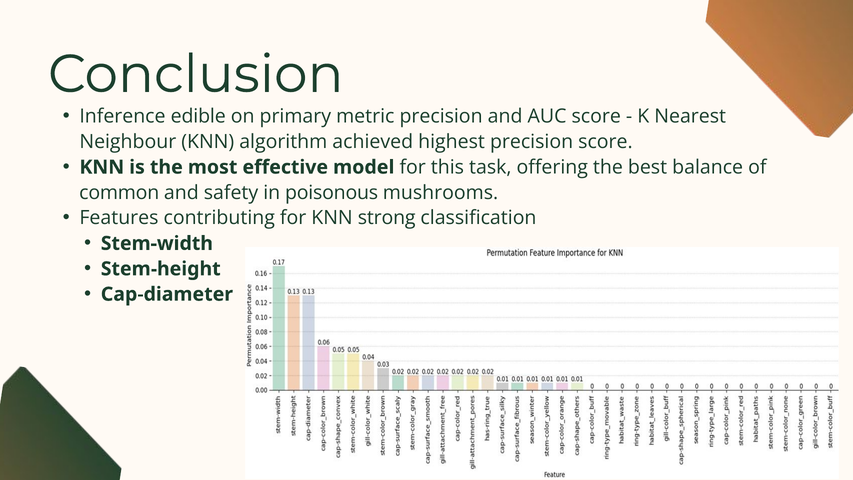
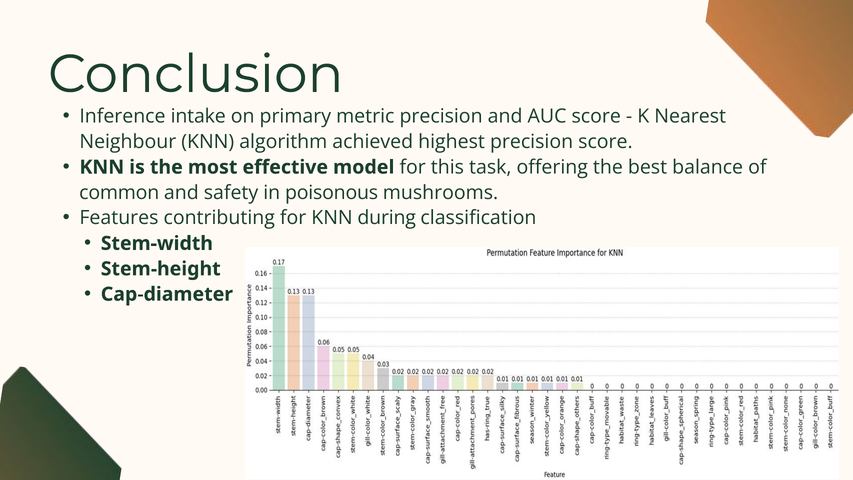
edible: edible -> intake
strong: strong -> during
